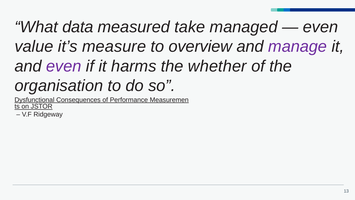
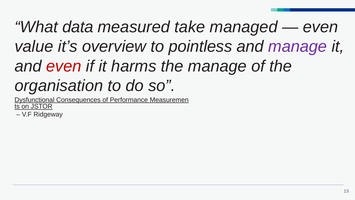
measure: measure -> overview
overview: overview -> pointless
even at (64, 66) colour: purple -> red
the whether: whether -> manage
